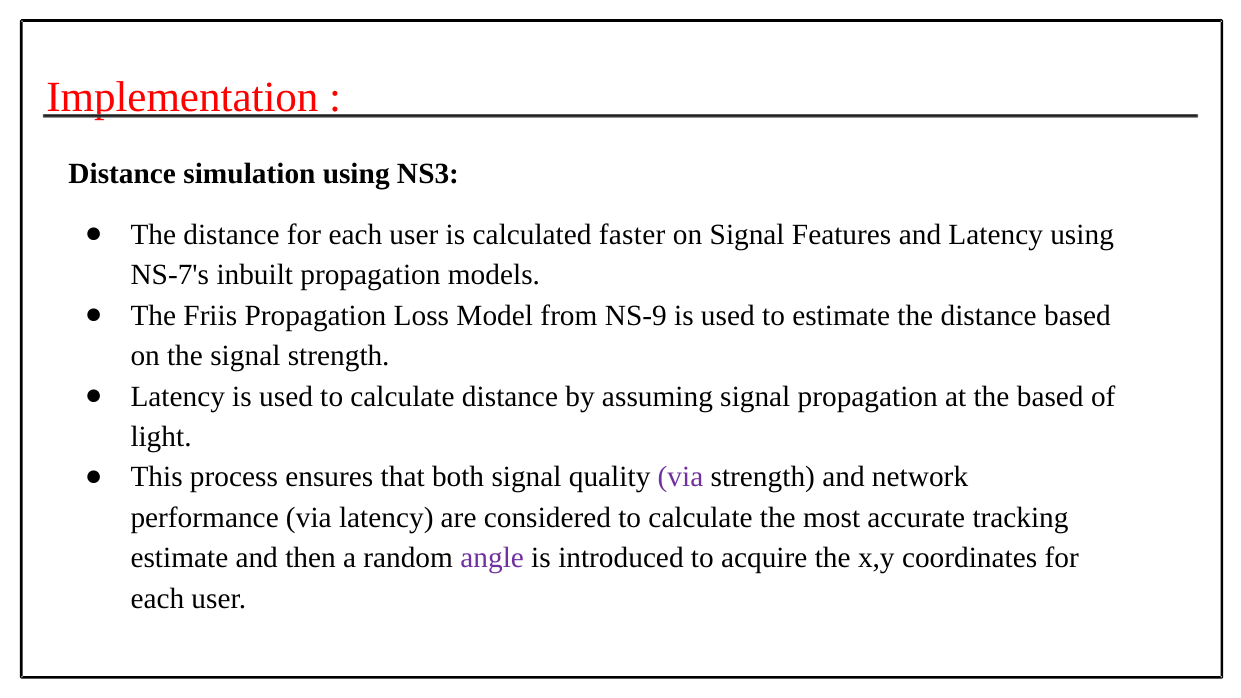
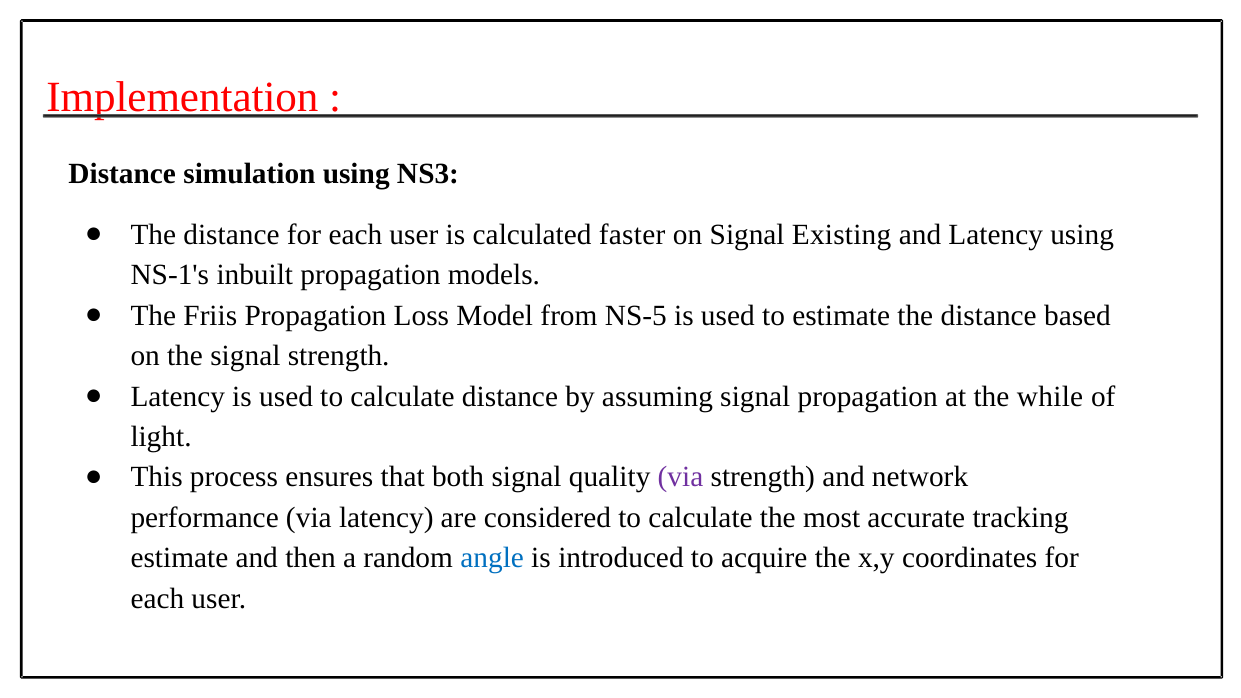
Features: Features -> Existing
NS-7's: NS-7's -> NS-1's
NS-9: NS-9 -> NS-5
the based: based -> while
angle colour: purple -> blue
